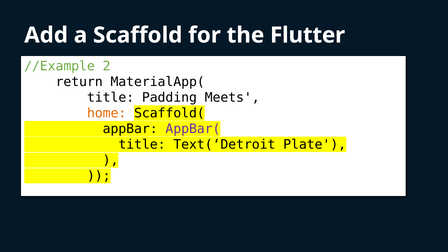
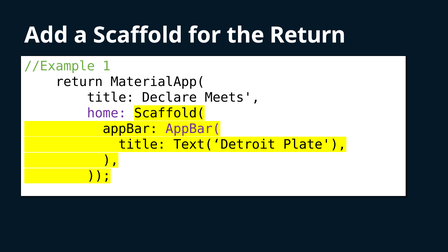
the Flutter: Flutter -> Return
2: 2 -> 1
Padding: Padding -> Declare
home colour: orange -> purple
